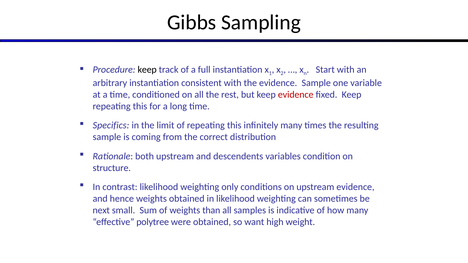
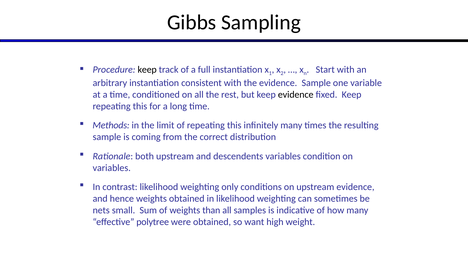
evidence at (296, 95) colour: red -> black
Specifics: Specifics -> Methods
structure at (112, 168): structure -> variables
next: next -> nets
